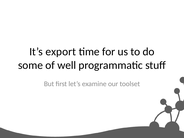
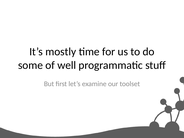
export: export -> mostly
